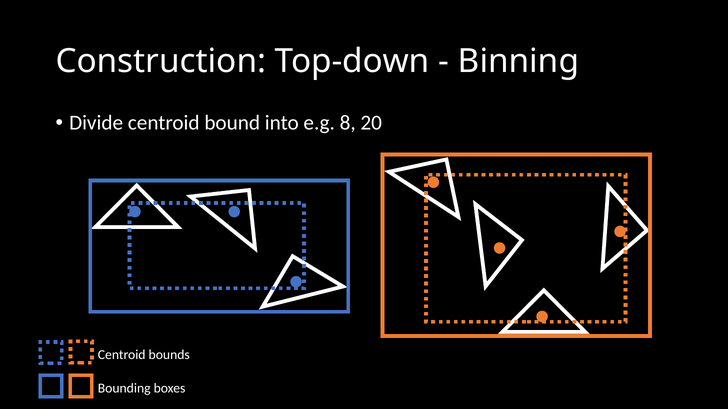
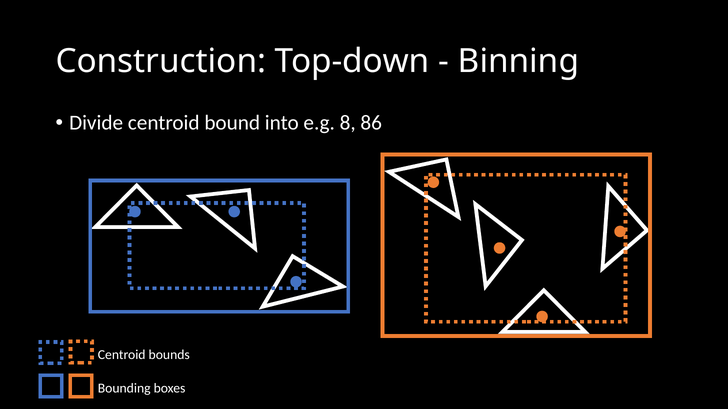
20: 20 -> 86
